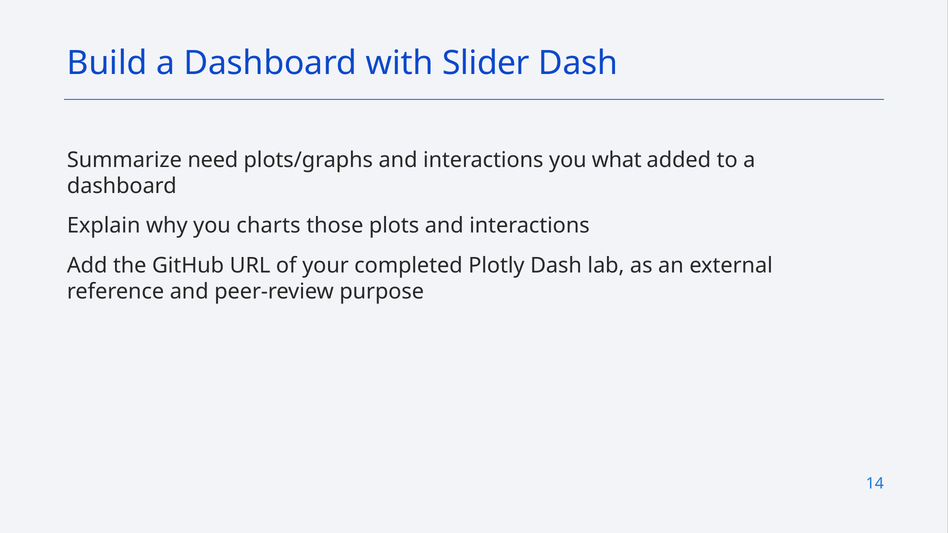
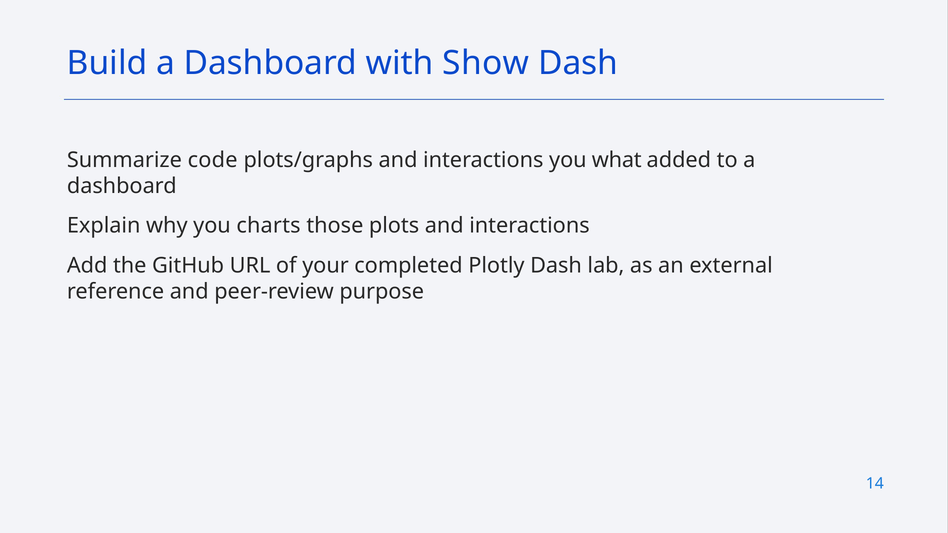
Slider: Slider -> Show
need: need -> code
